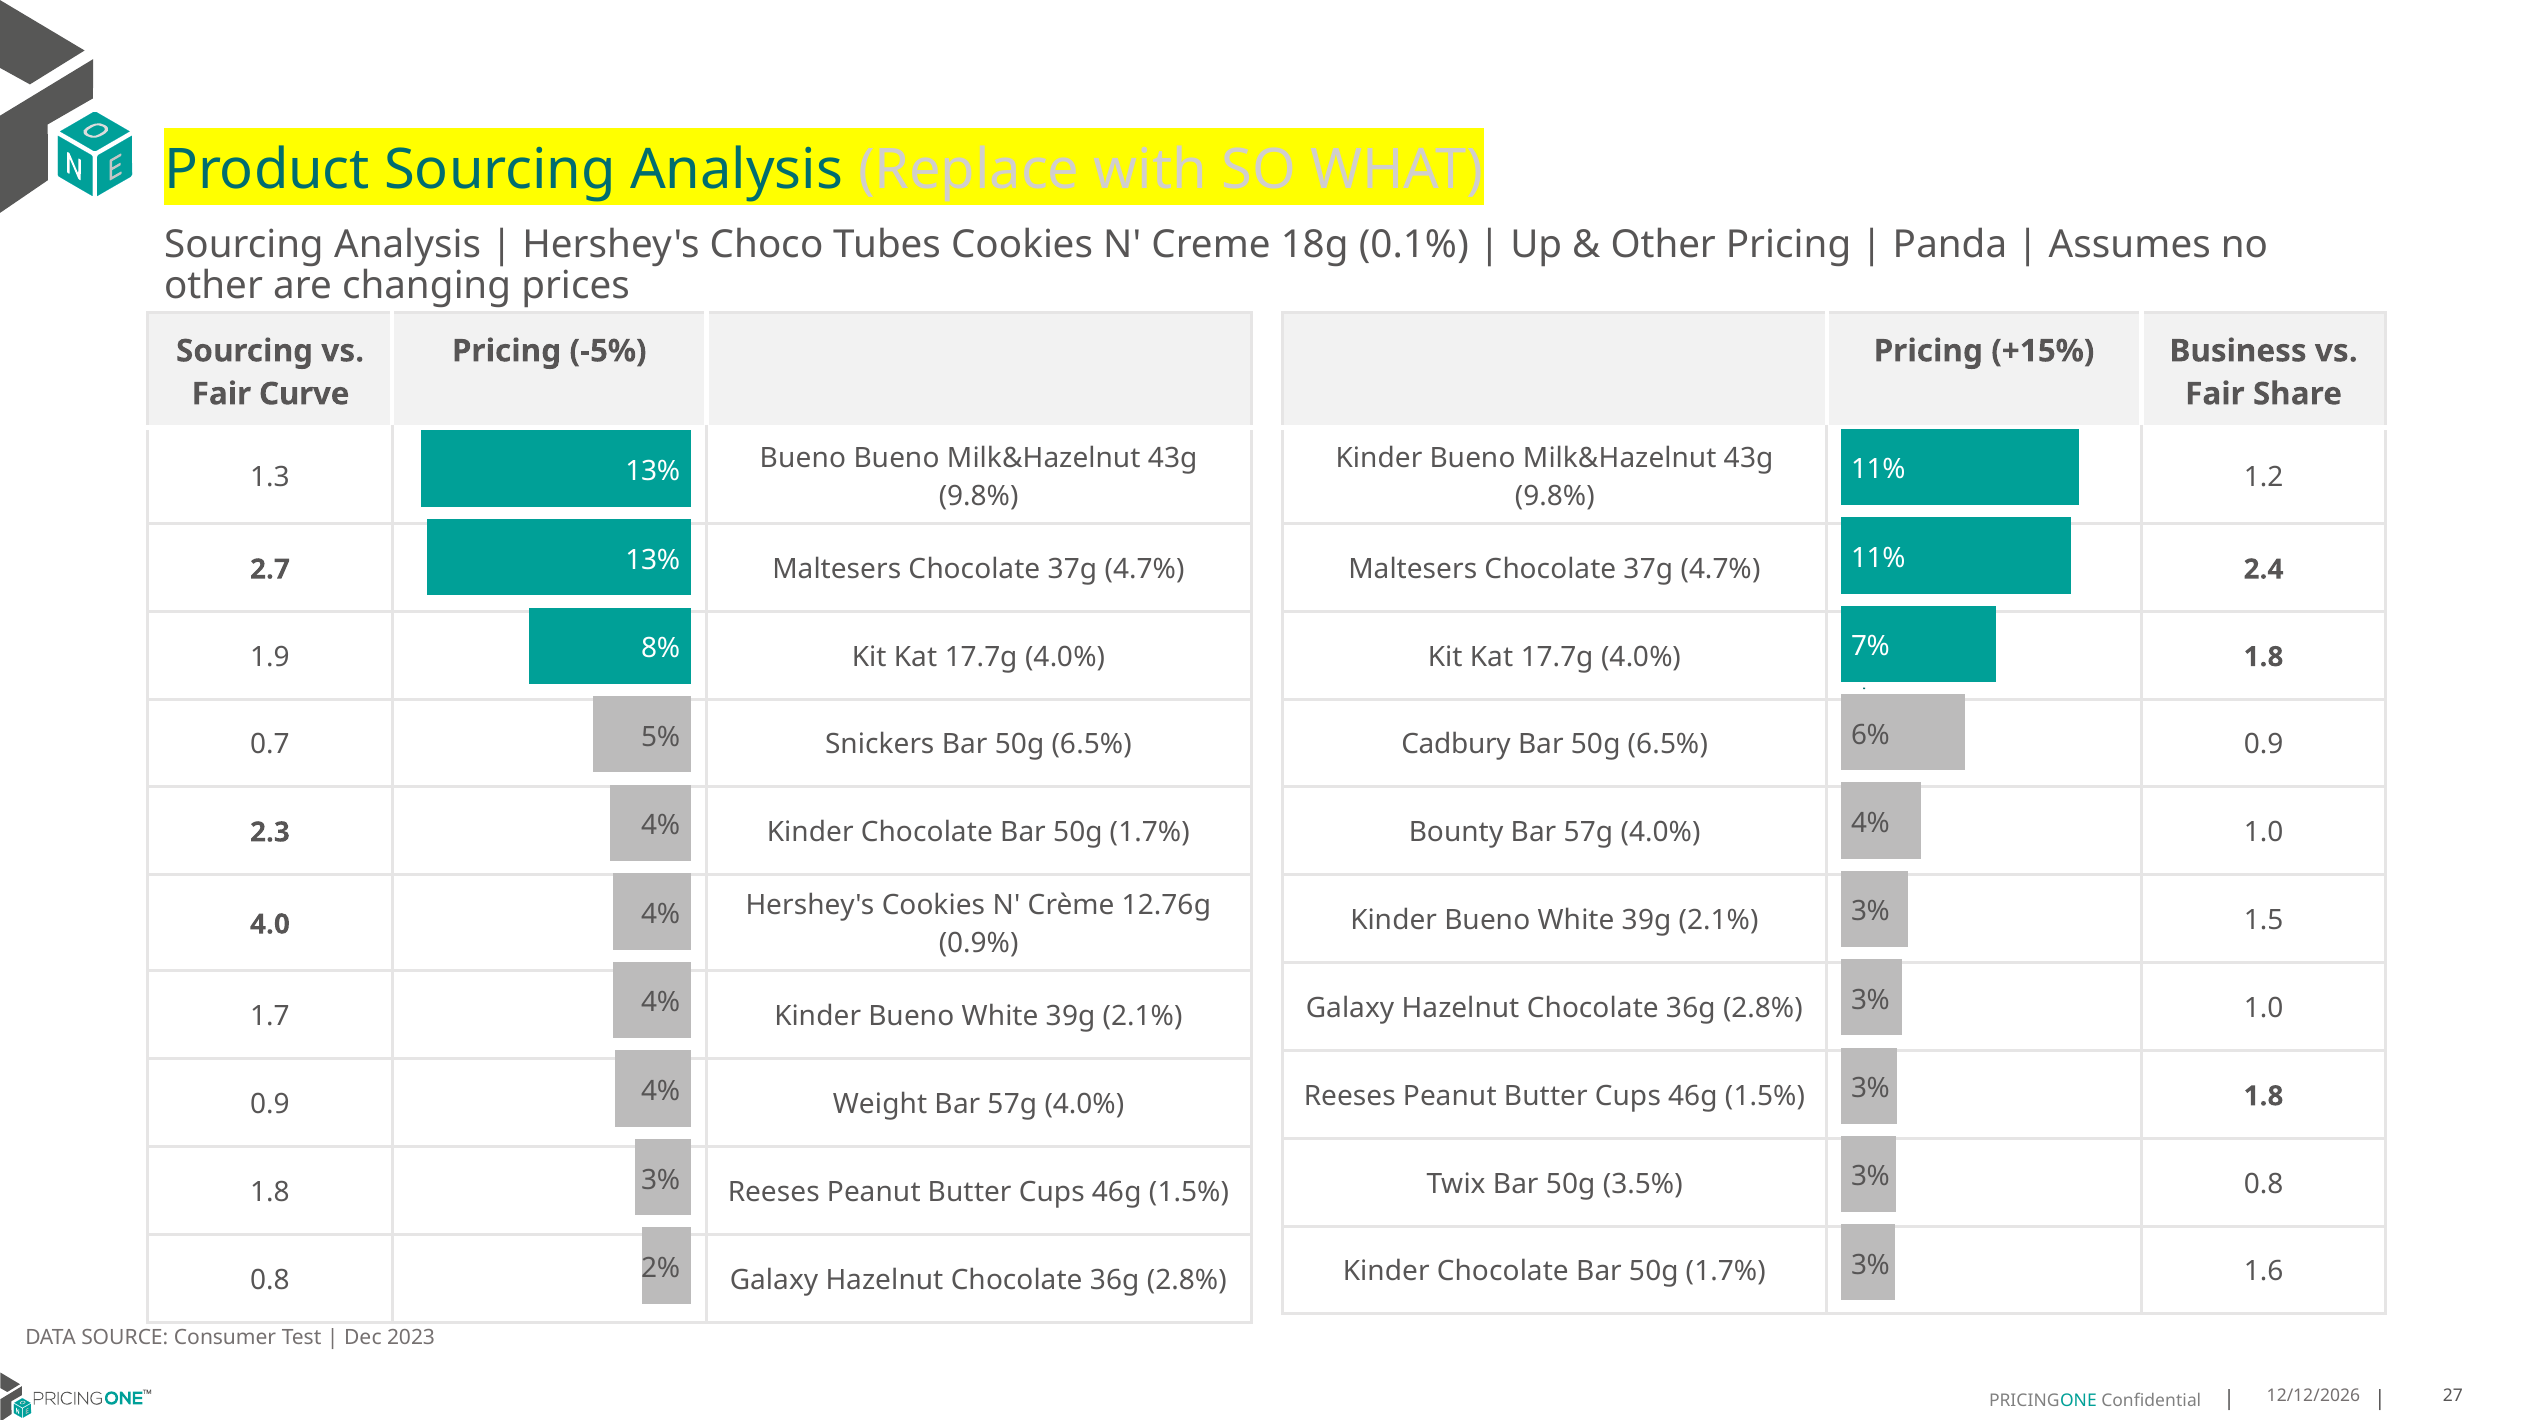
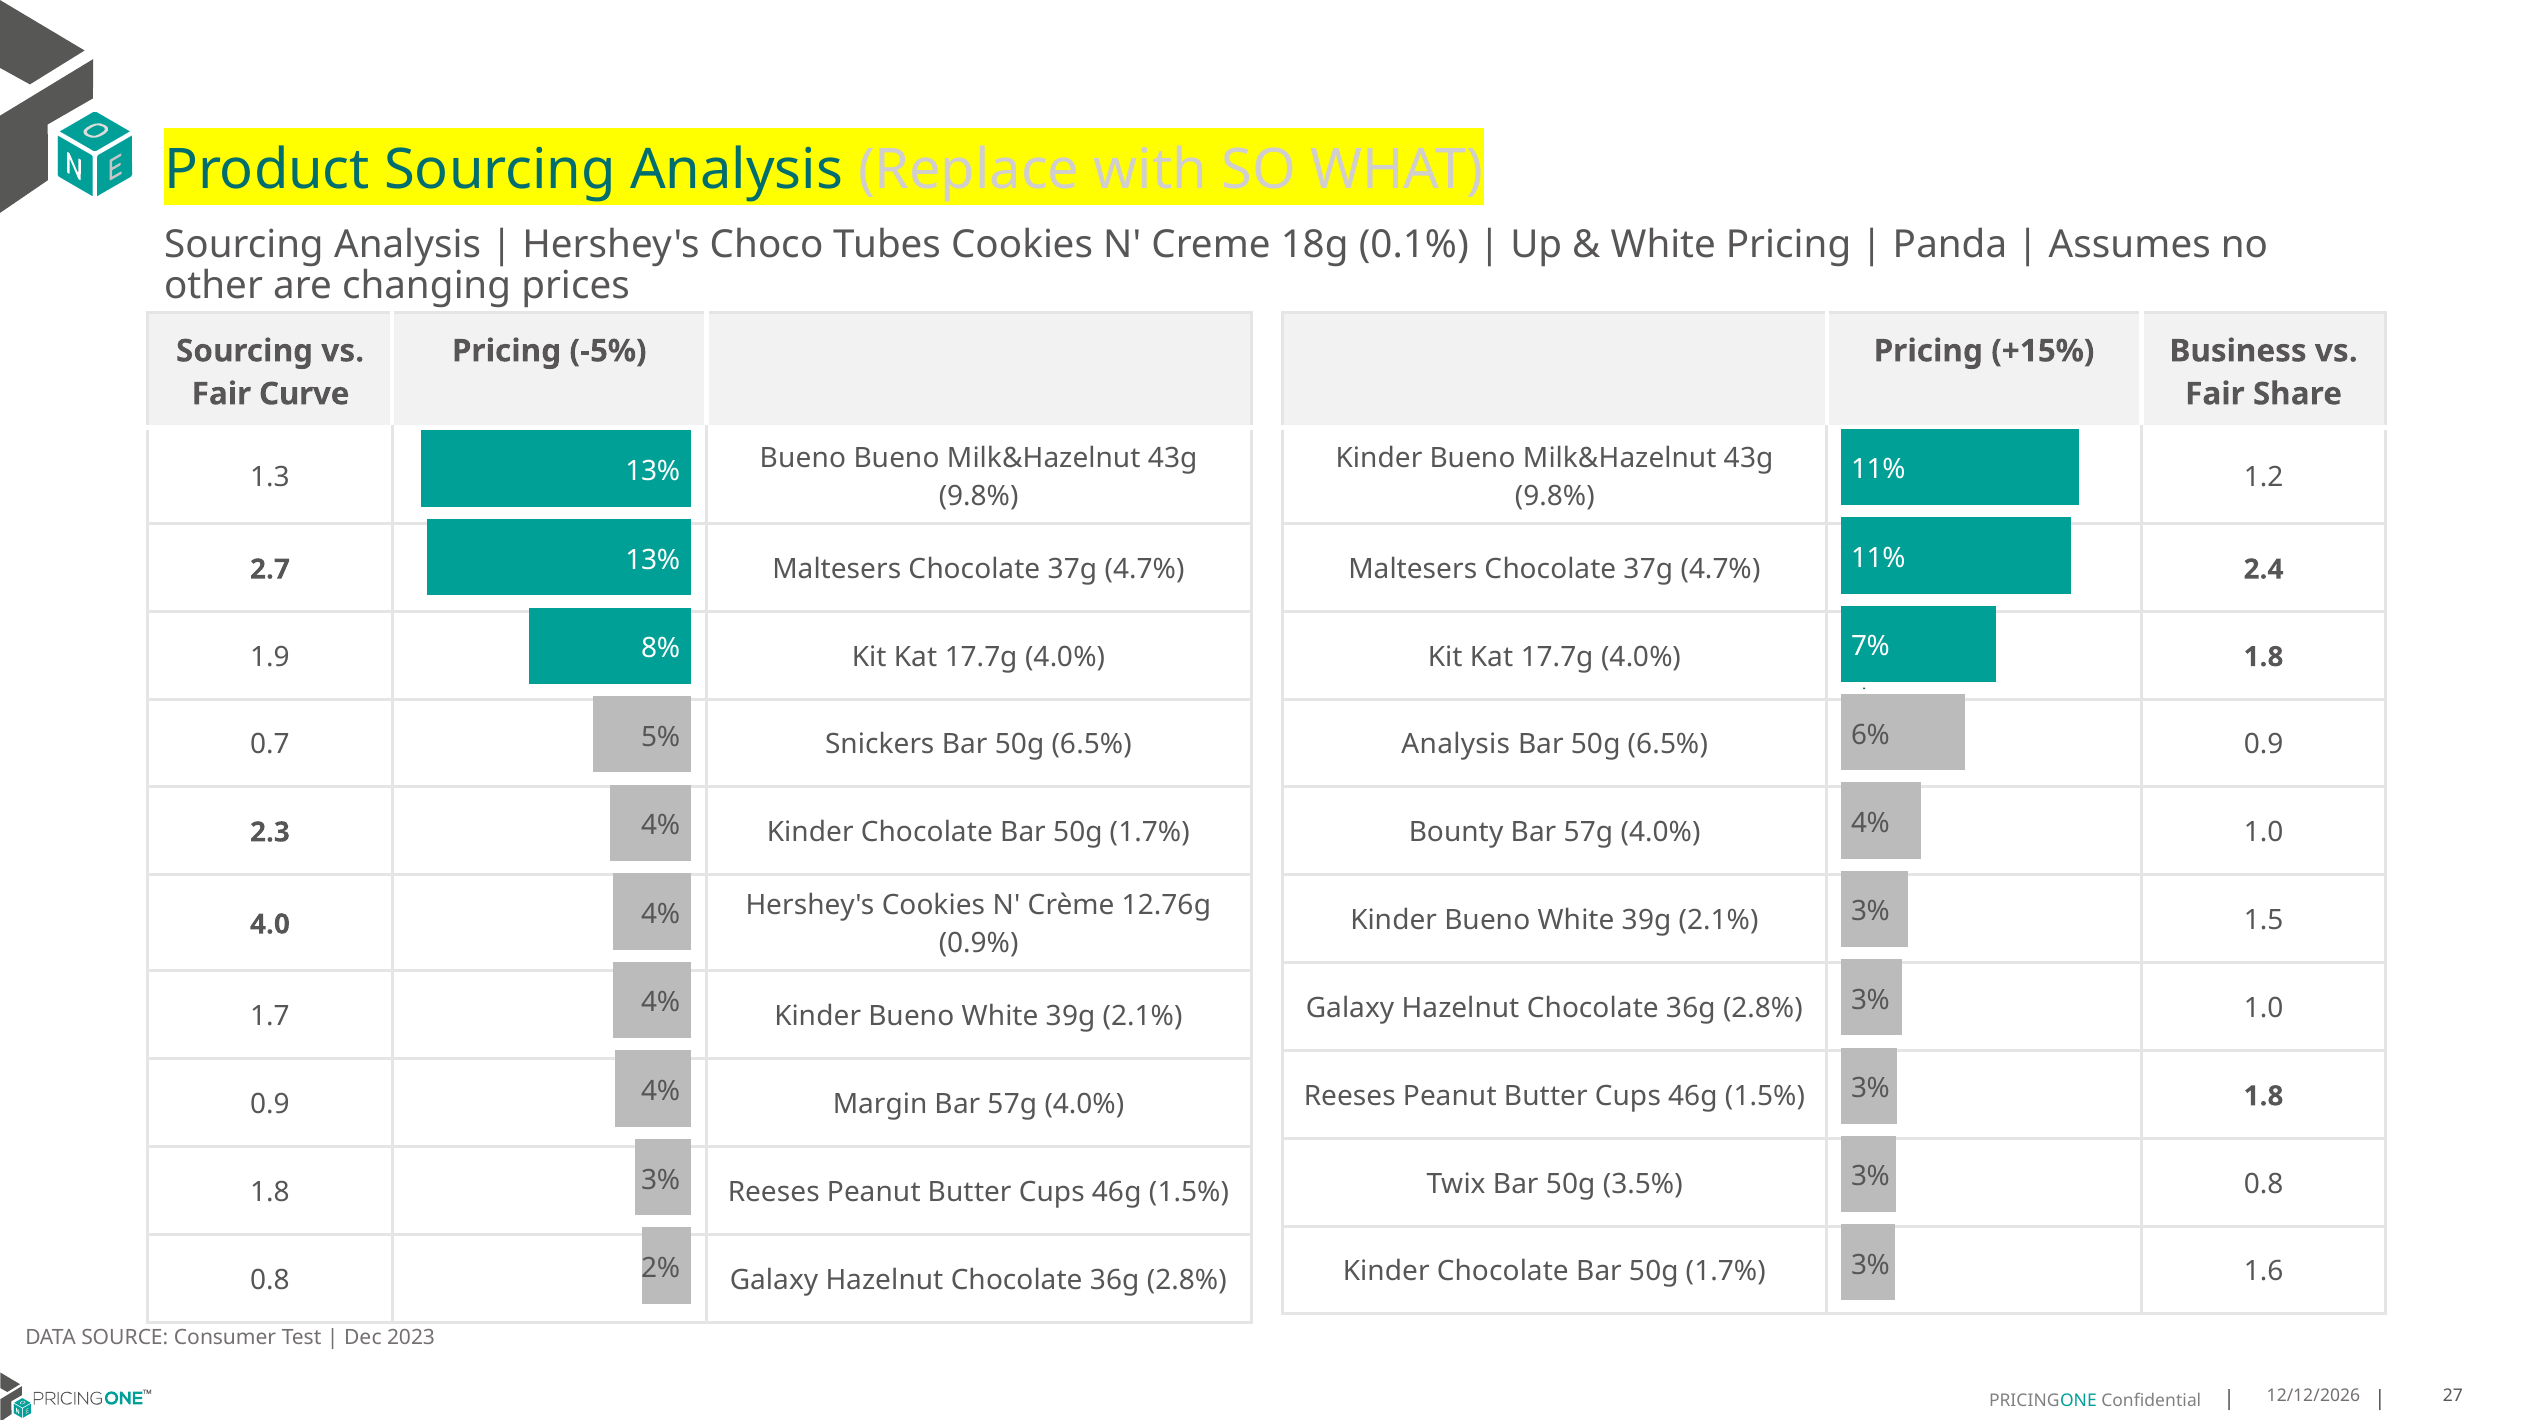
Other at (1663, 244): Other -> White
Cadbury at (1456, 745): Cadbury -> Analysis
Weight: Weight -> Margin
